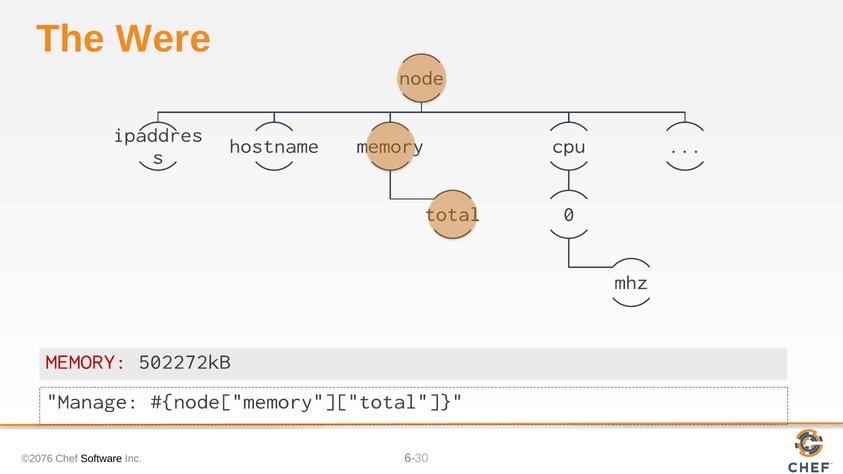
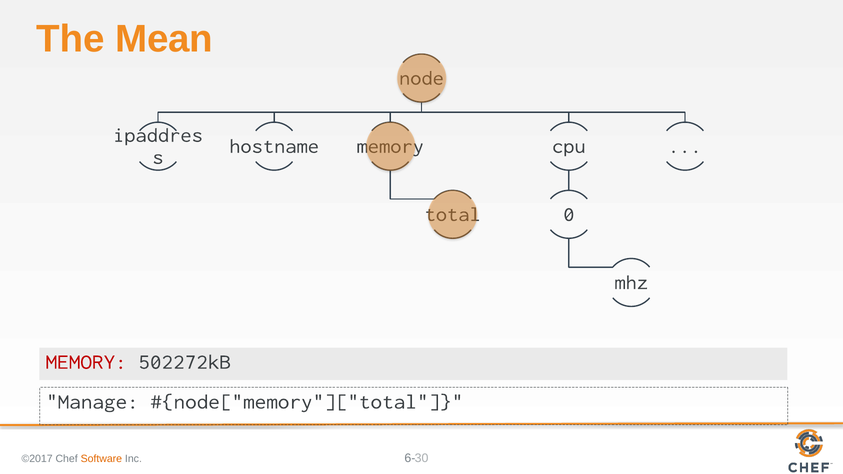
Were: Were -> Mean
©2076: ©2076 -> ©2017
Software colour: black -> orange
